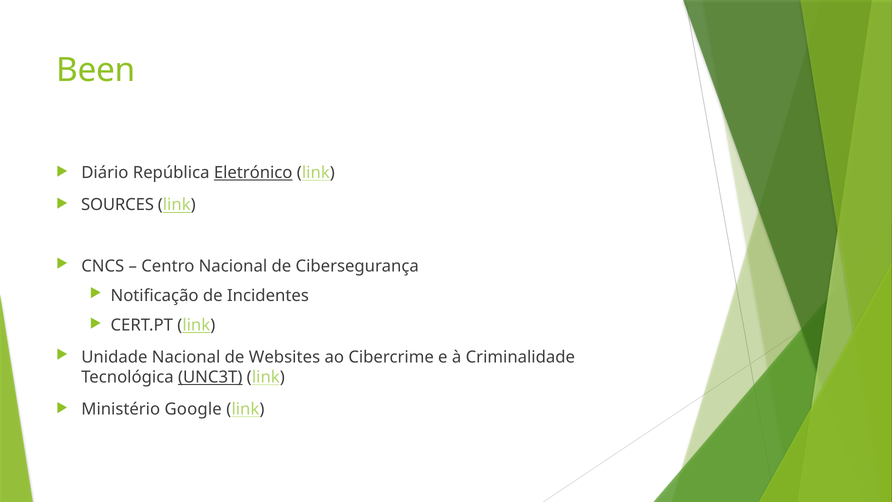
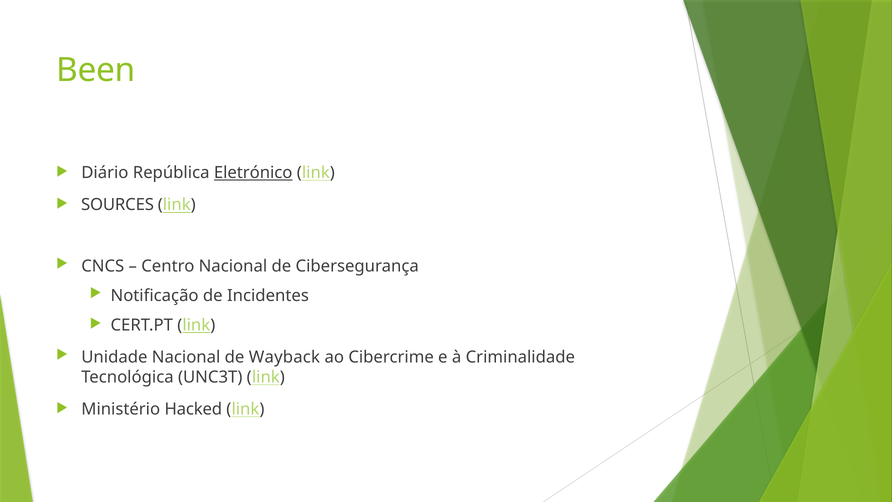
Websites: Websites -> Wayback
UNC3T underline: present -> none
Google: Google -> Hacked
